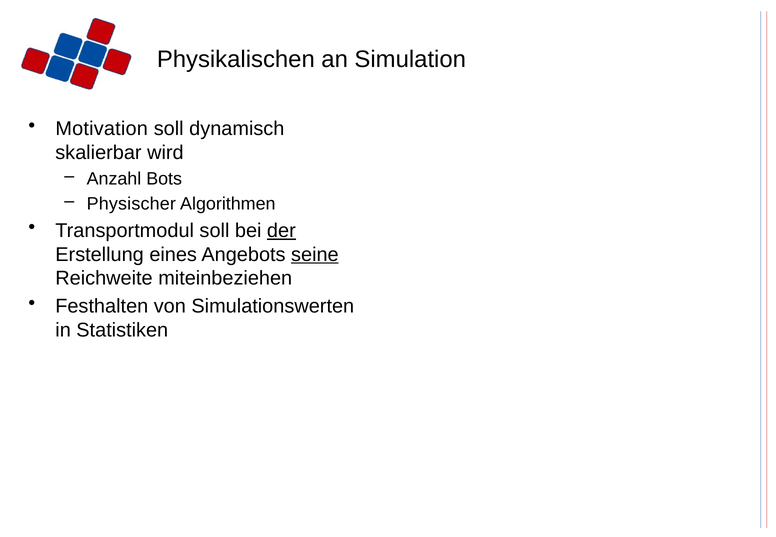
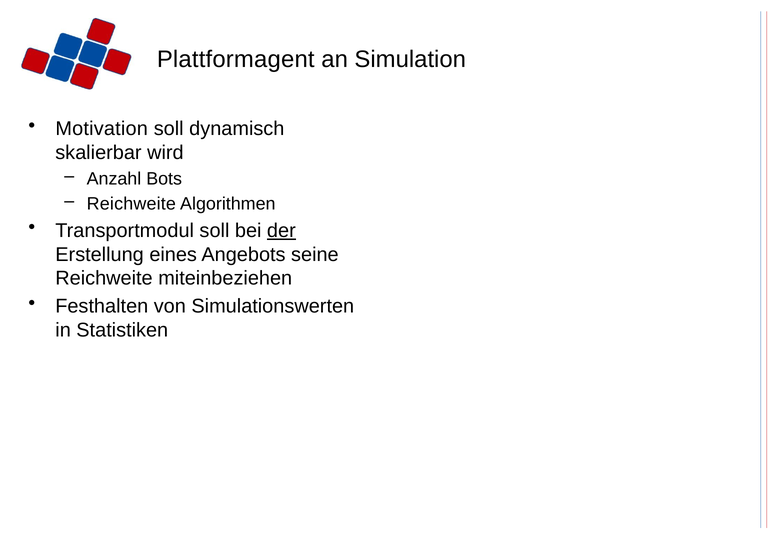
Physikalischen: Physikalischen -> Plattformagent
Physischer at (131, 204): Physischer -> Reichweite
seine underline: present -> none
